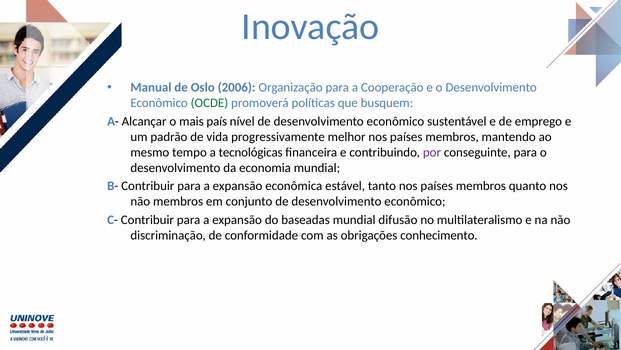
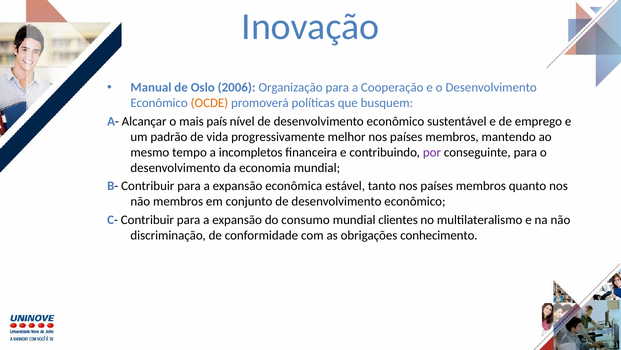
OCDE colour: green -> orange
tecnológicas: tecnológicas -> incompletos
baseadas: baseadas -> consumo
difusão: difusão -> clientes
